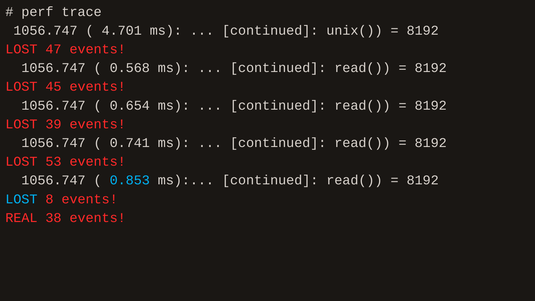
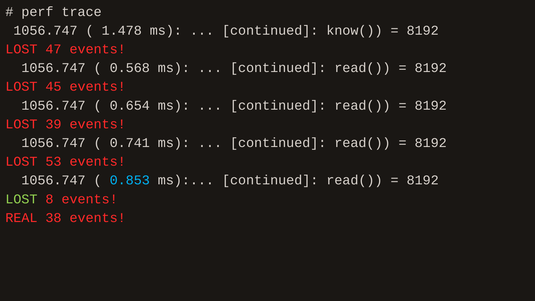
4.701: 4.701 -> 1.478
unix(: unix( -> know(
LOST at (21, 199) colour: light blue -> light green
